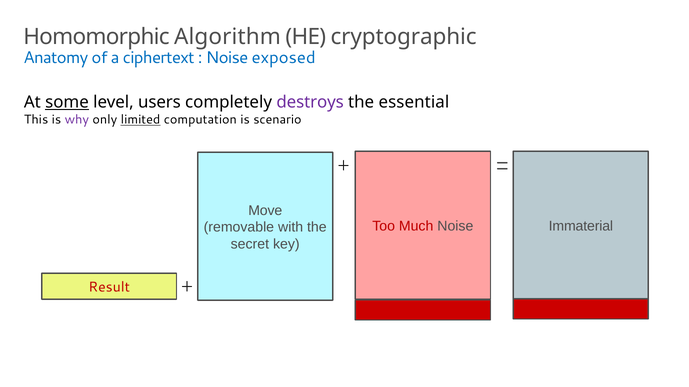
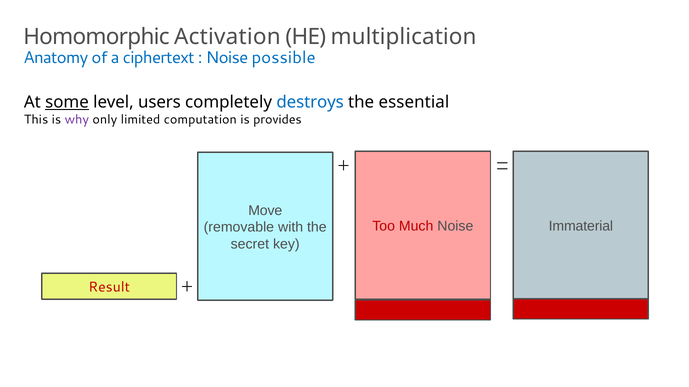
Algorithm: Algorithm -> Activation
cryptographic: cryptographic -> multiplication
exposed: exposed -> possible
destroys colour: purple -> blue
limited underline: present -> none
scenario: scenario -> provides
